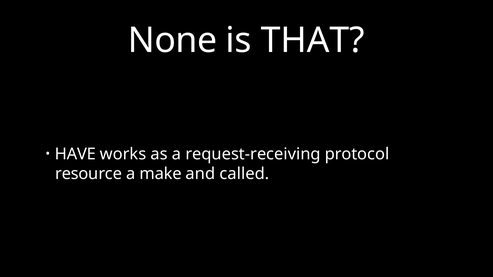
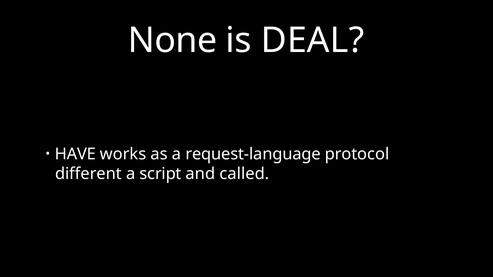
THAT: THAT -> DEAL
request-receiving: request-receiving -> request-language
resource: resource -> different
make: make -> script
